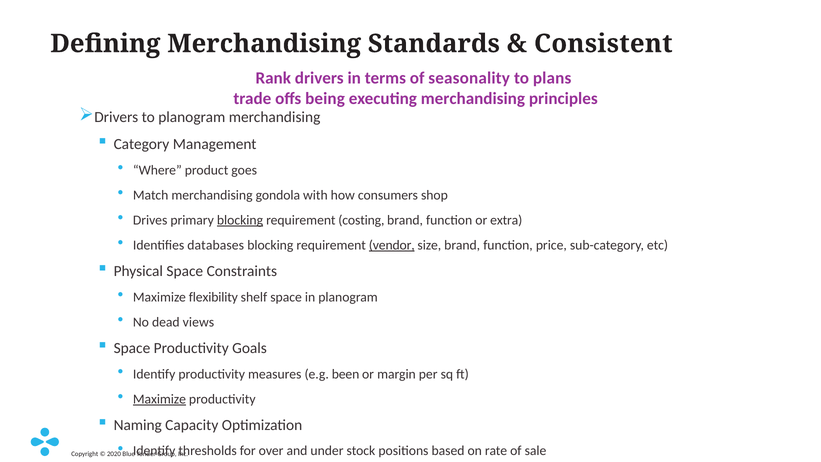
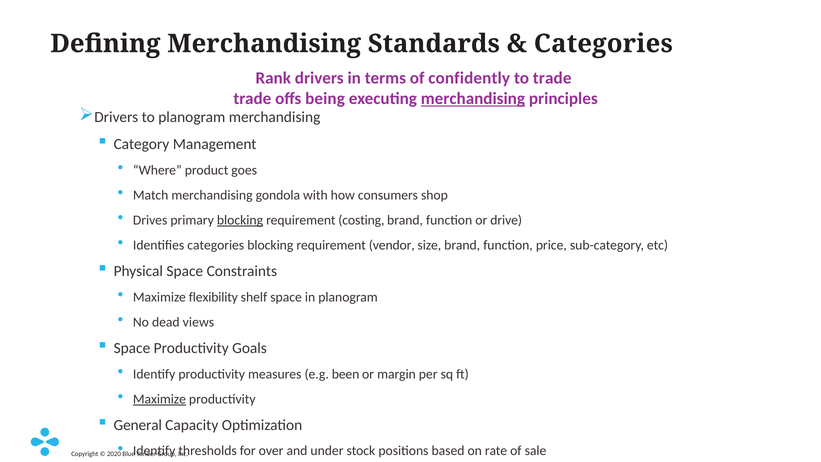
Consistent at (603, 44): Consistent -> Categories
seasonality: seasonality -> confidently
plans at (552, 78): plans -> trade
merchandising at (473, 98) underline: none -> present
extra: extra -> drive
Identifies databases: databases -> categories
vendor underline: present -> none
Naming: Naming -> General
